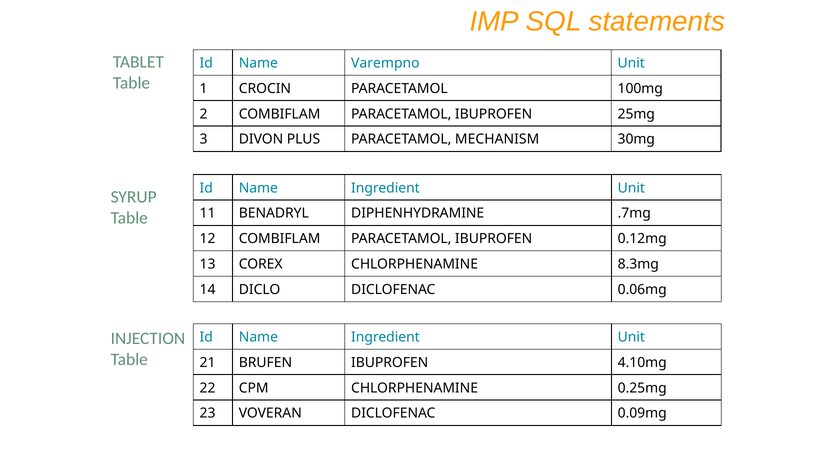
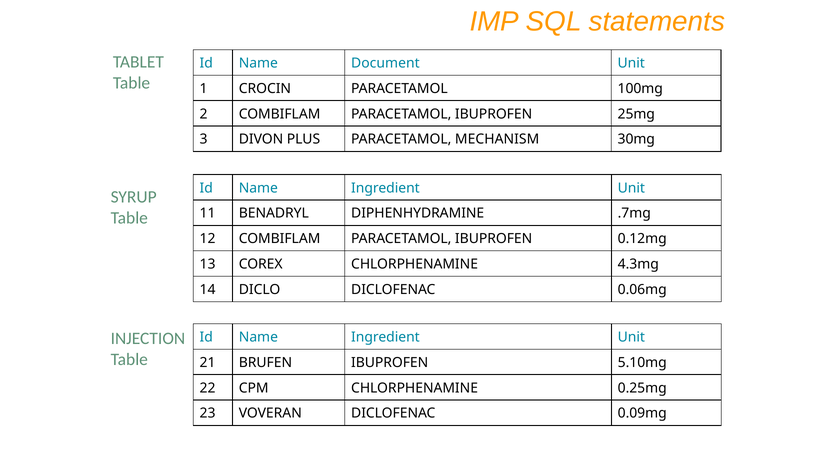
Varempno: Varempno -> Document
8.3mg: 8.3mg -> 4.3mg
4.10mg: 4.10mg -> 5.10mg
